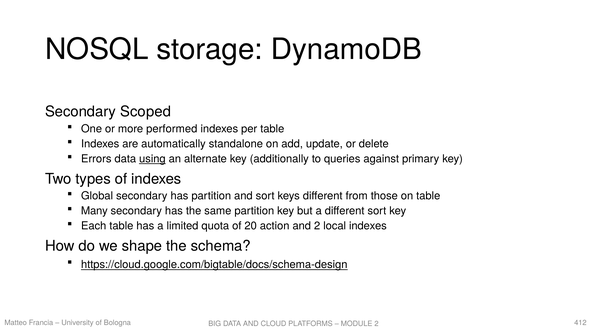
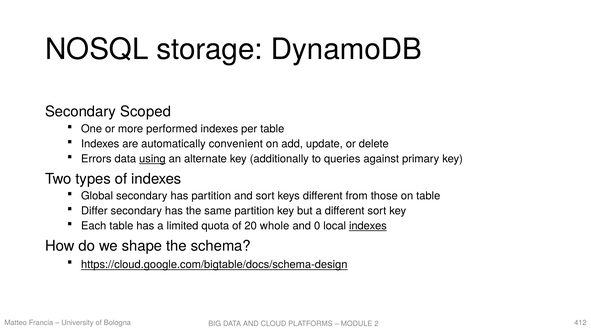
standalone: standalone -> convenient
Many: Many -> Differ
action: action -> whole
and 2: 2 -> 0
indexes at (368, 226) underline: none -> present
